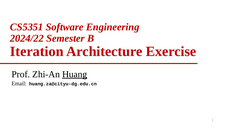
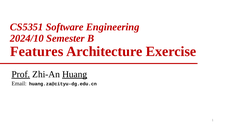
2024/22: 2024/22 -> 2024/10
Iteration: Iteration -> Features
Prof underline: none -> present
